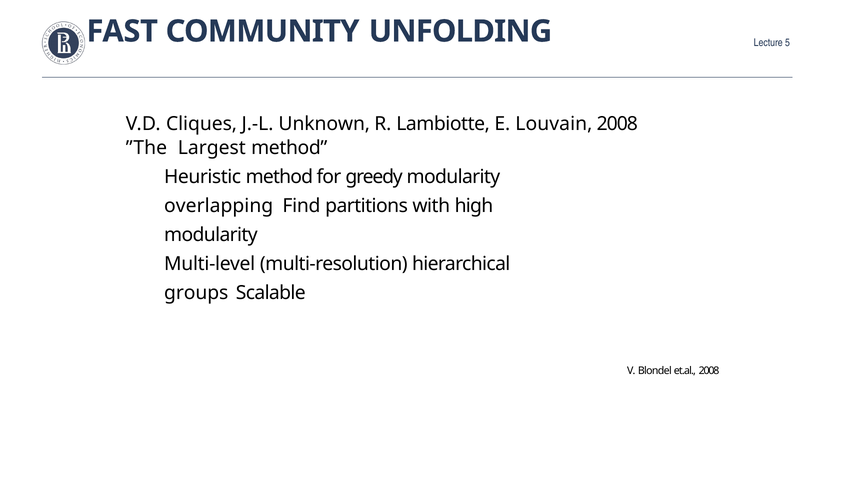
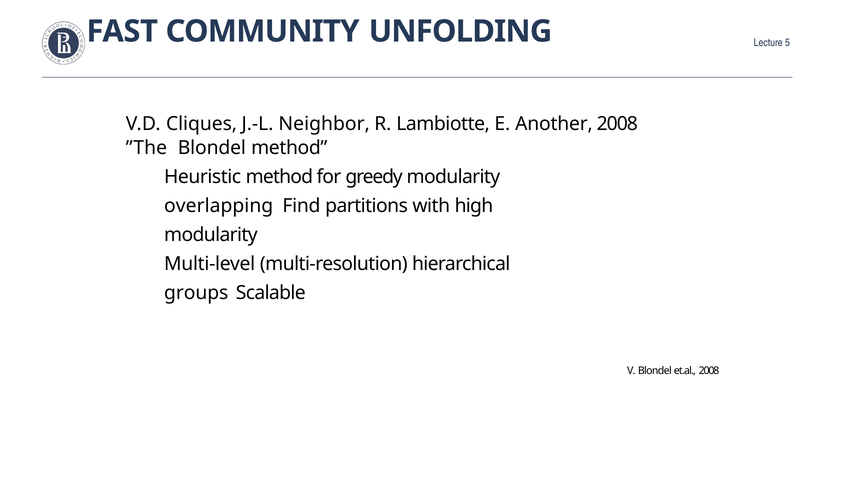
Unknown: Unknown -> Neighbor
Louvain: Louvain -> Another
”The Largest: Largest -> Blondel
